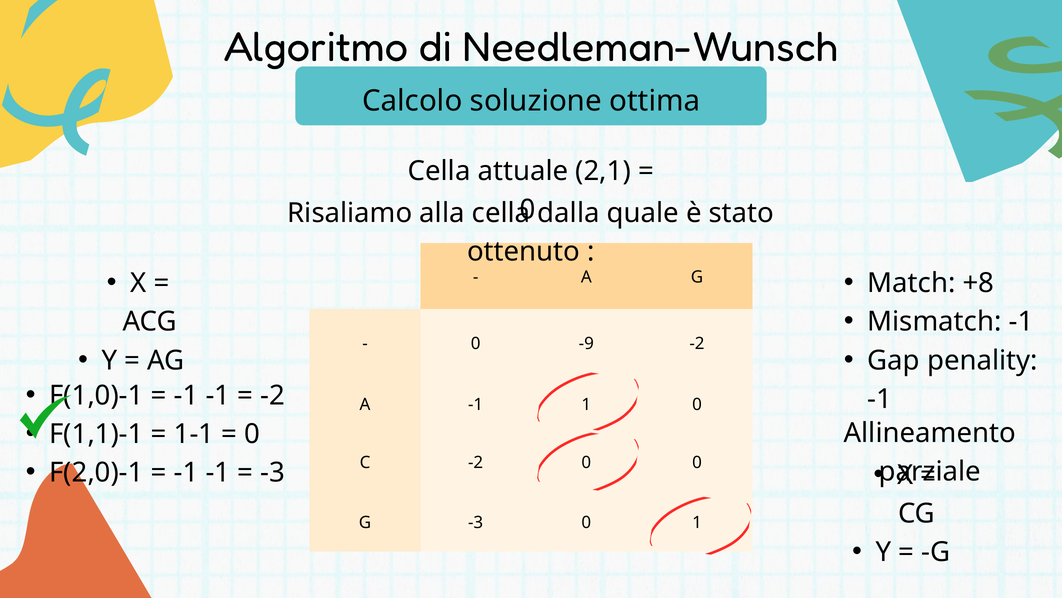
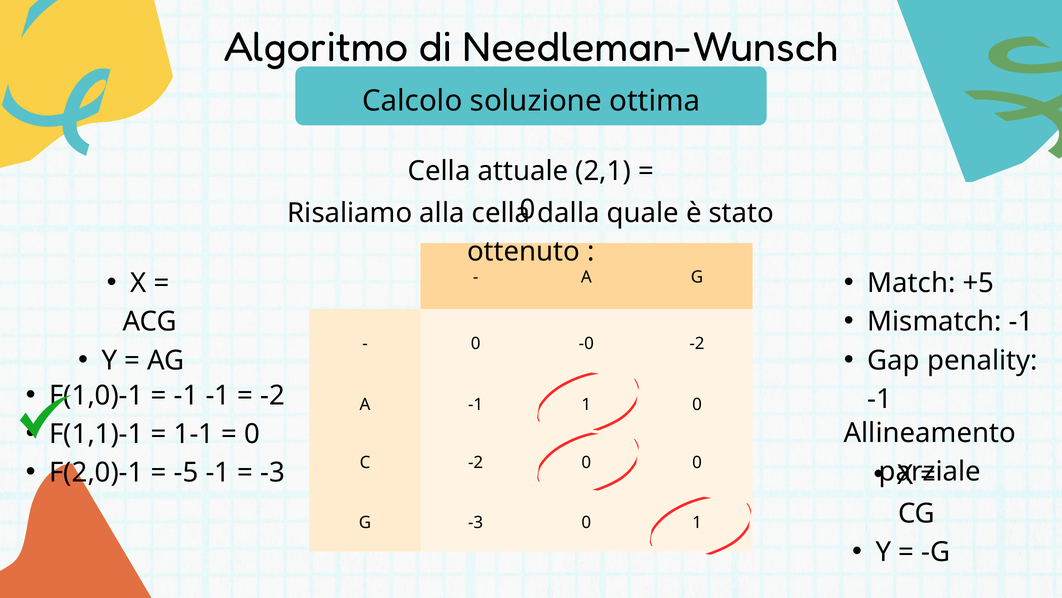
+8: +8 -> +5
-9: -9 -> -0
-1 at (186, 472): -1 -> -5
